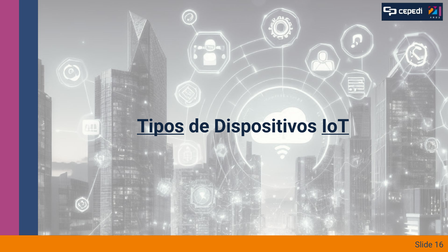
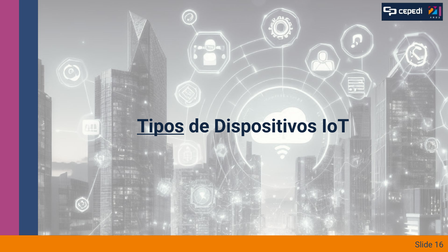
IoT underline: present -> none
